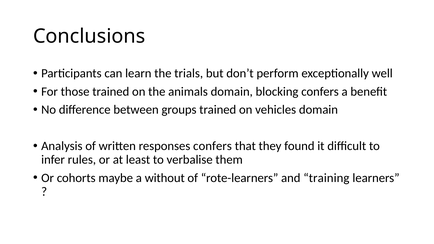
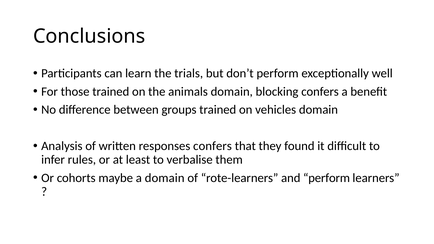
a without: without -> domain
and training: training -> perform
